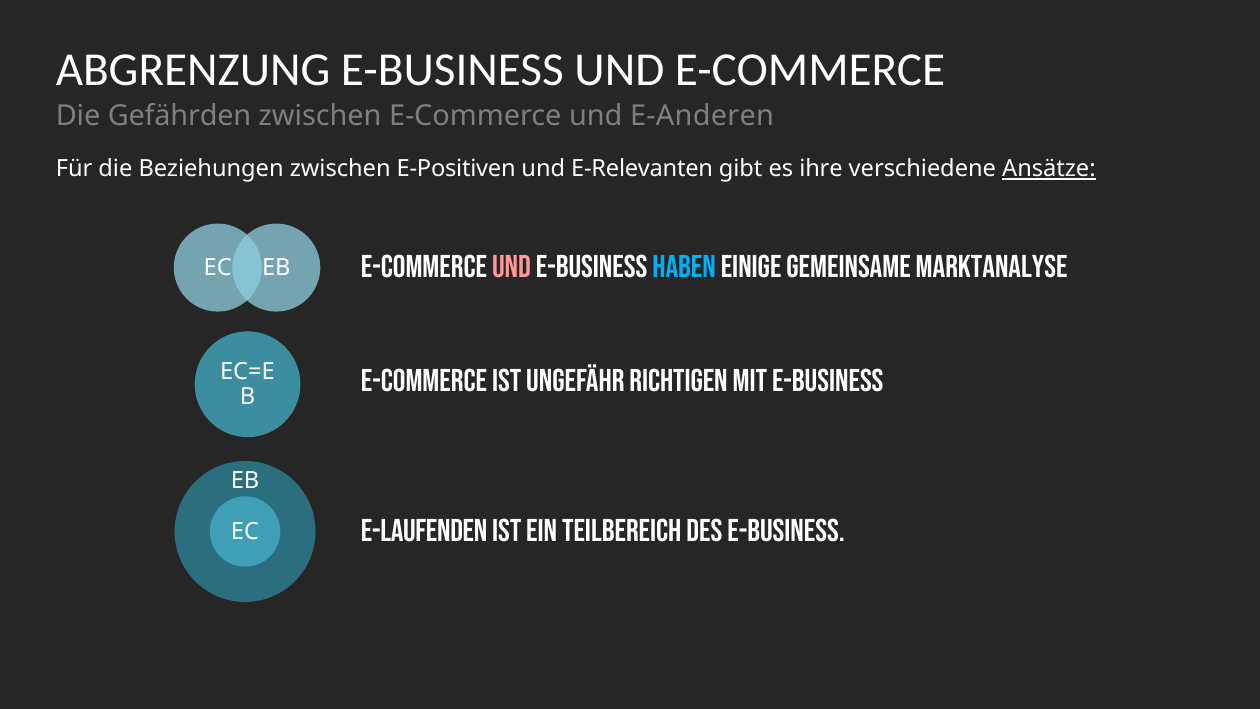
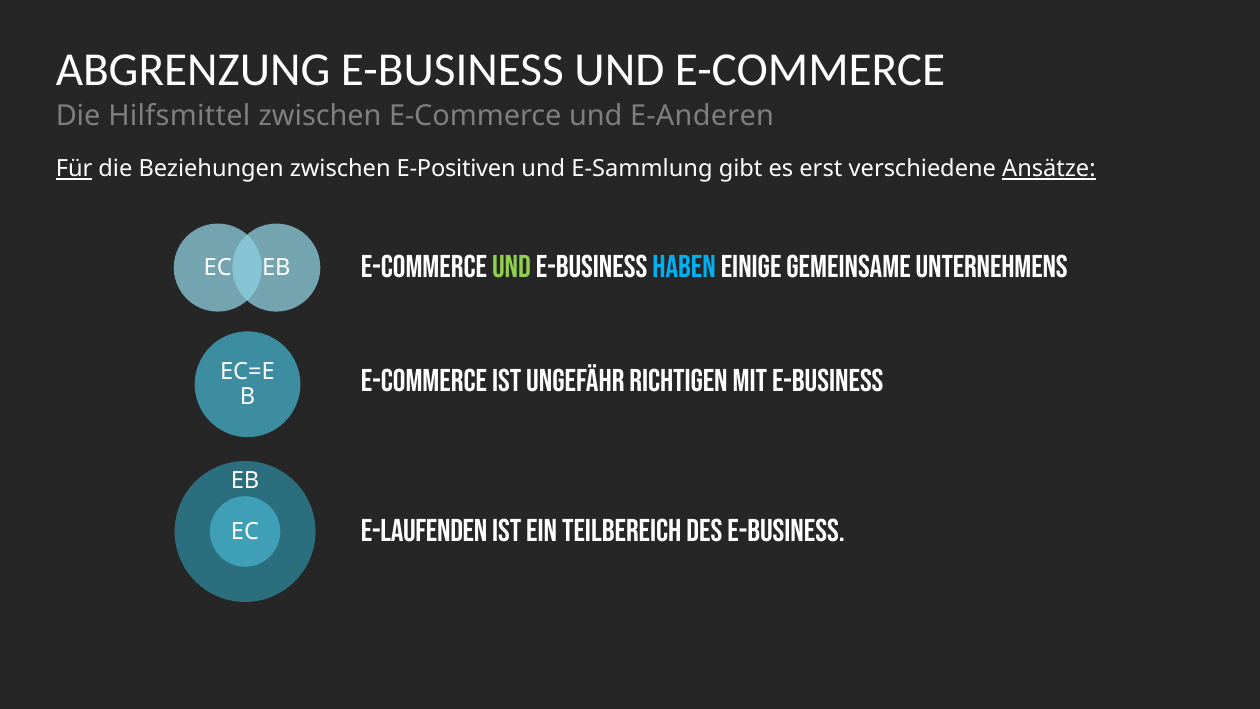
Gefährden: Gefährden -> Hilfsmittel
Für underline: none -> present
E-Relevanten: E-Relevanten -> E-Sammlung
ihre: ihre -> erst
und at (511, 267) colour: pink -> light green
Marktanalyse: Marktanalyse -> Unternehmens
